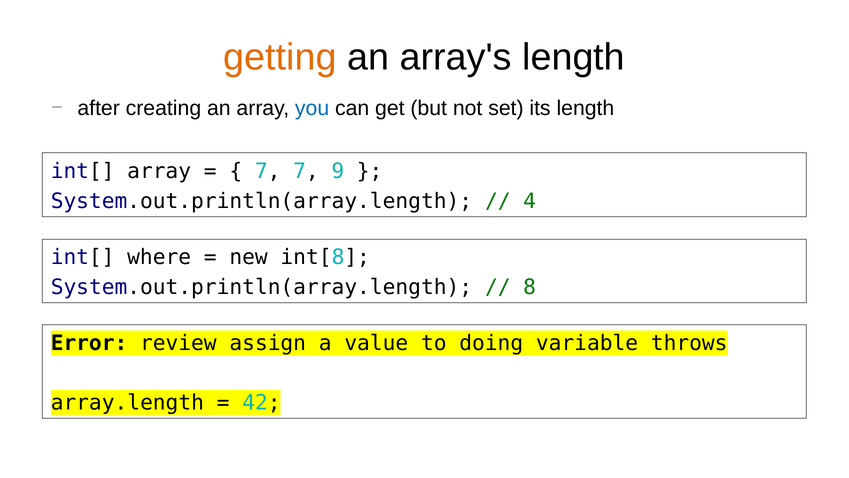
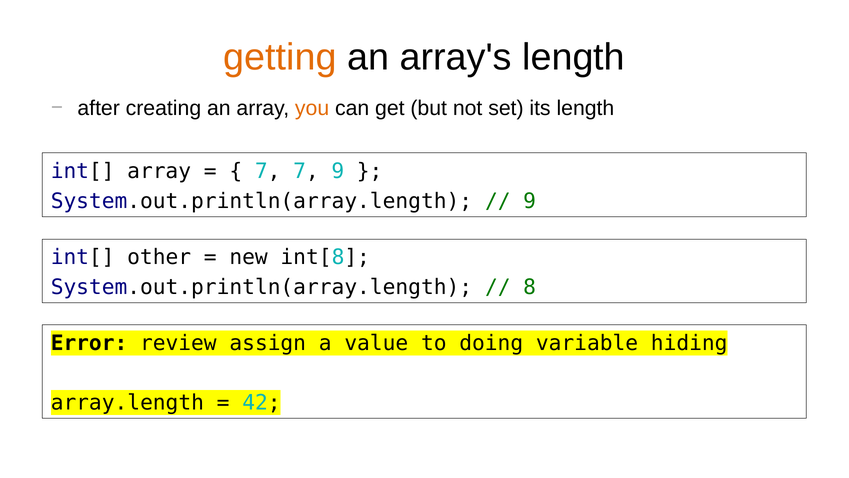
you colour: blue -> orange
4 at (530, 201): 4 -> 9
where: where -> other
throws: throws -> hiding
